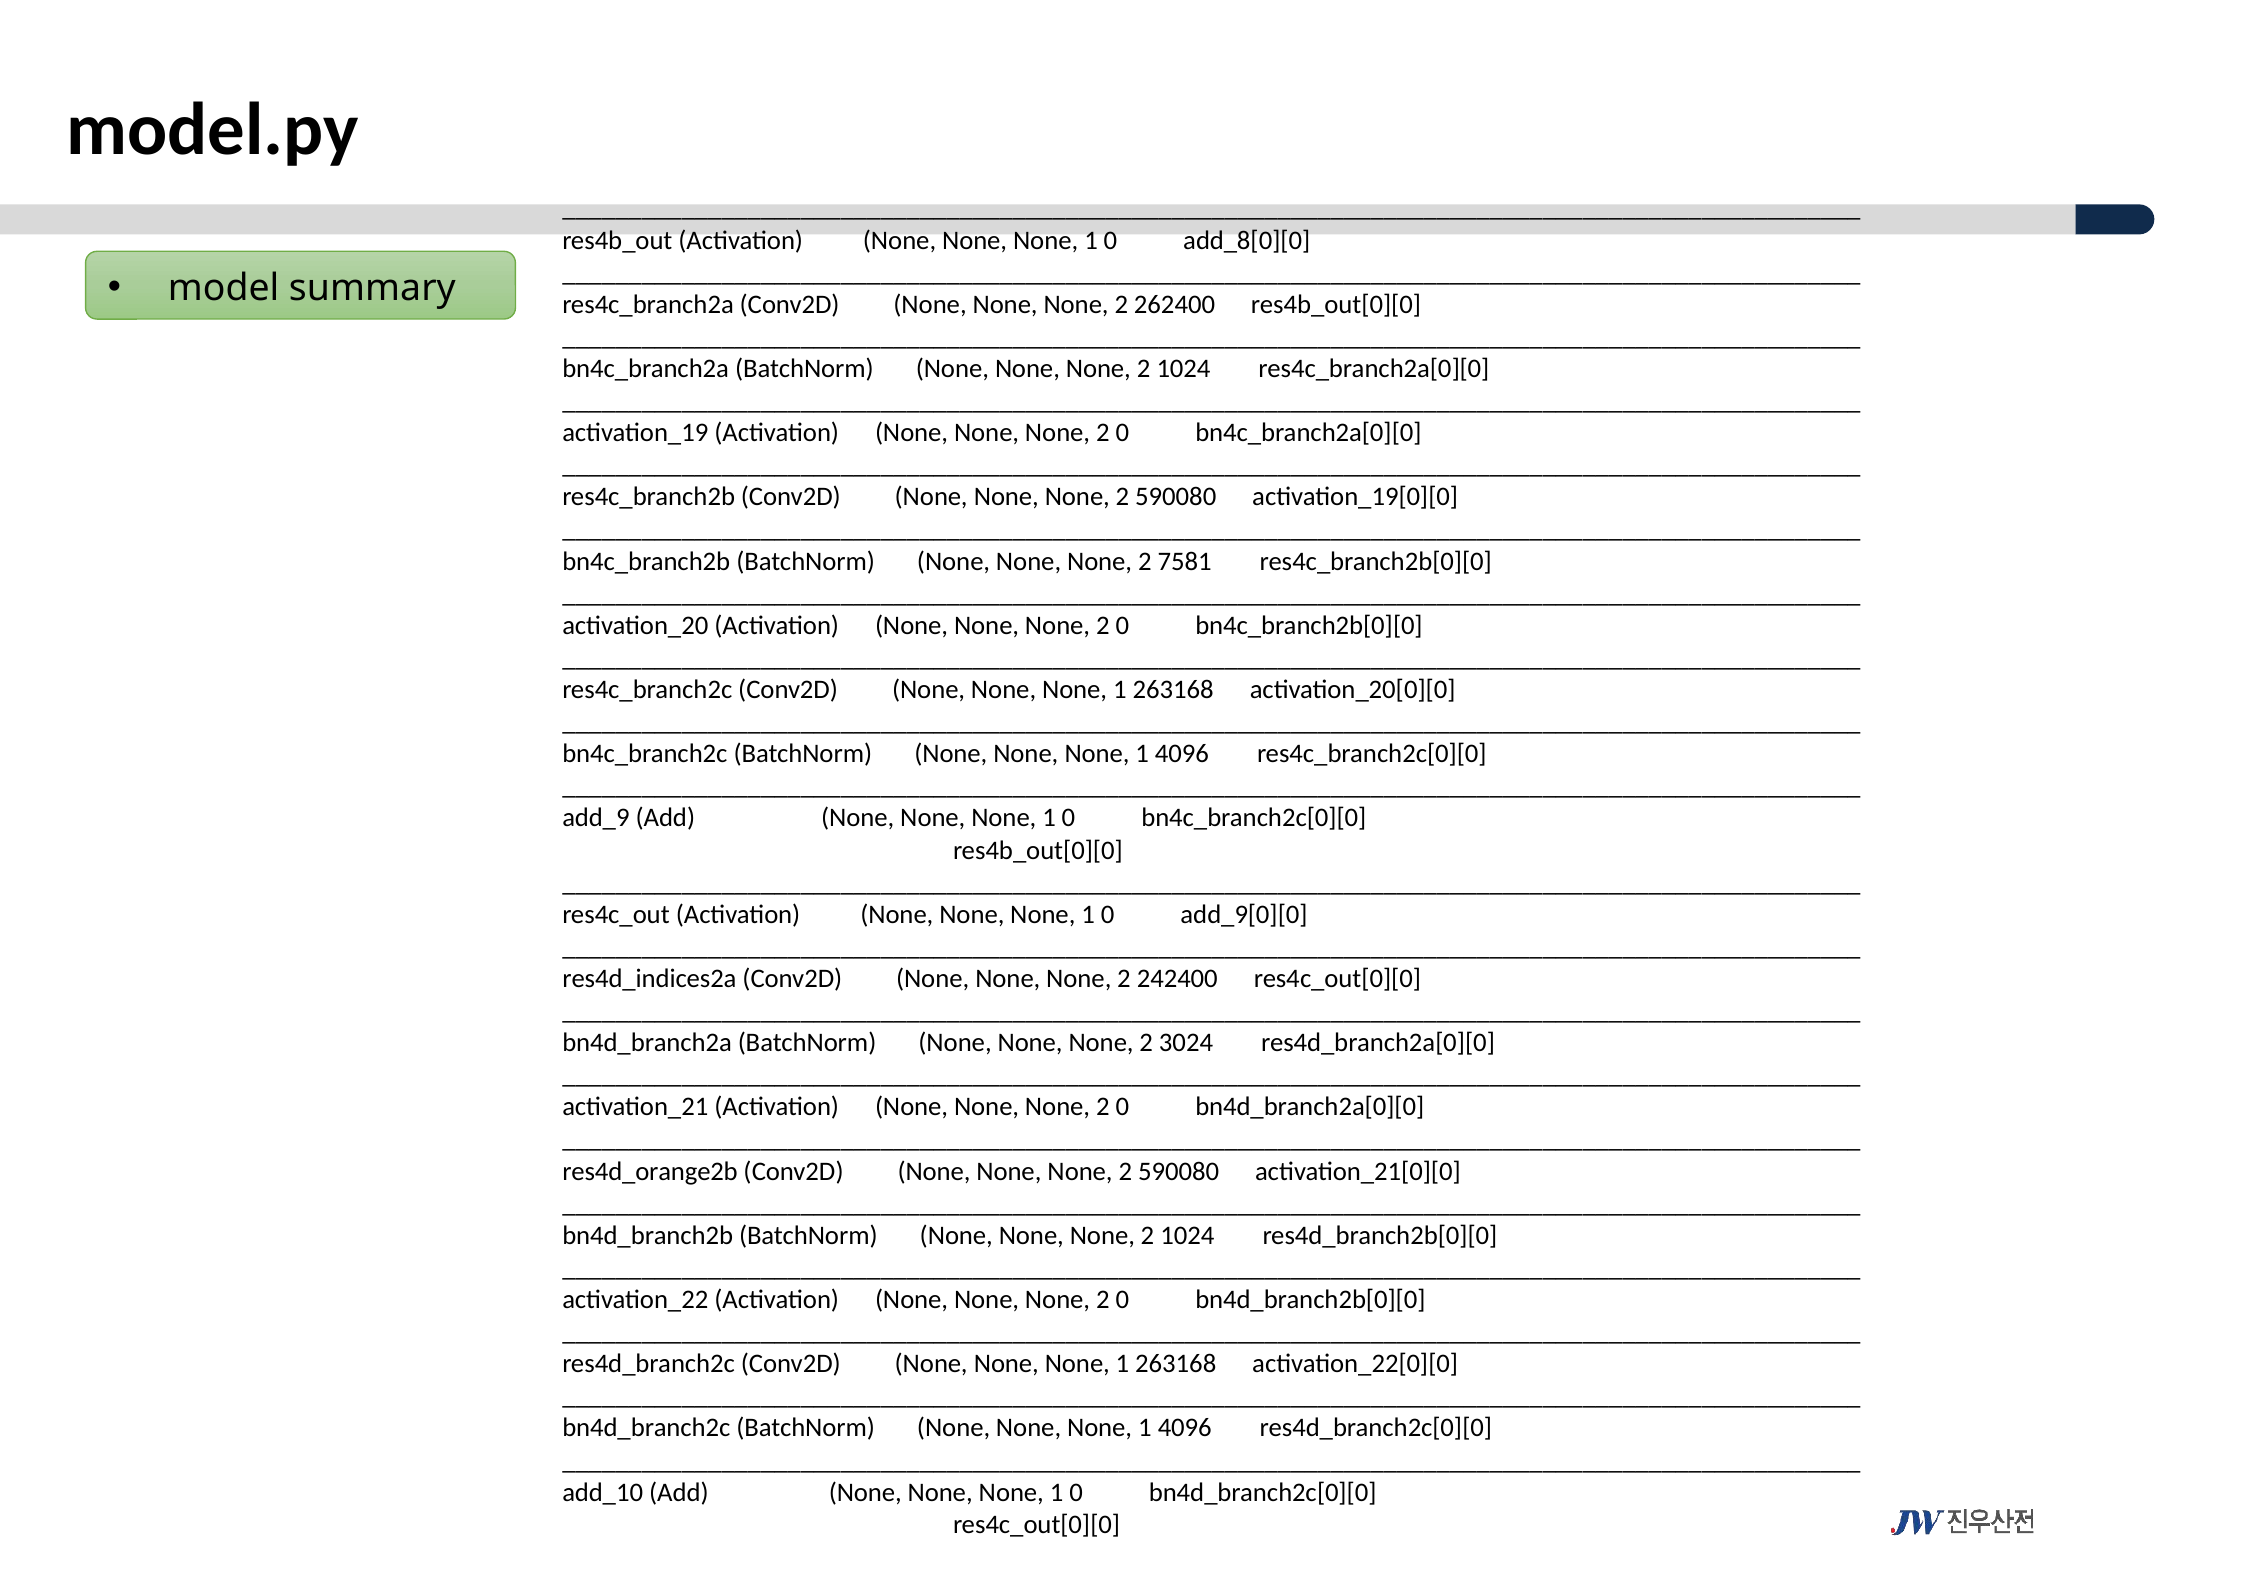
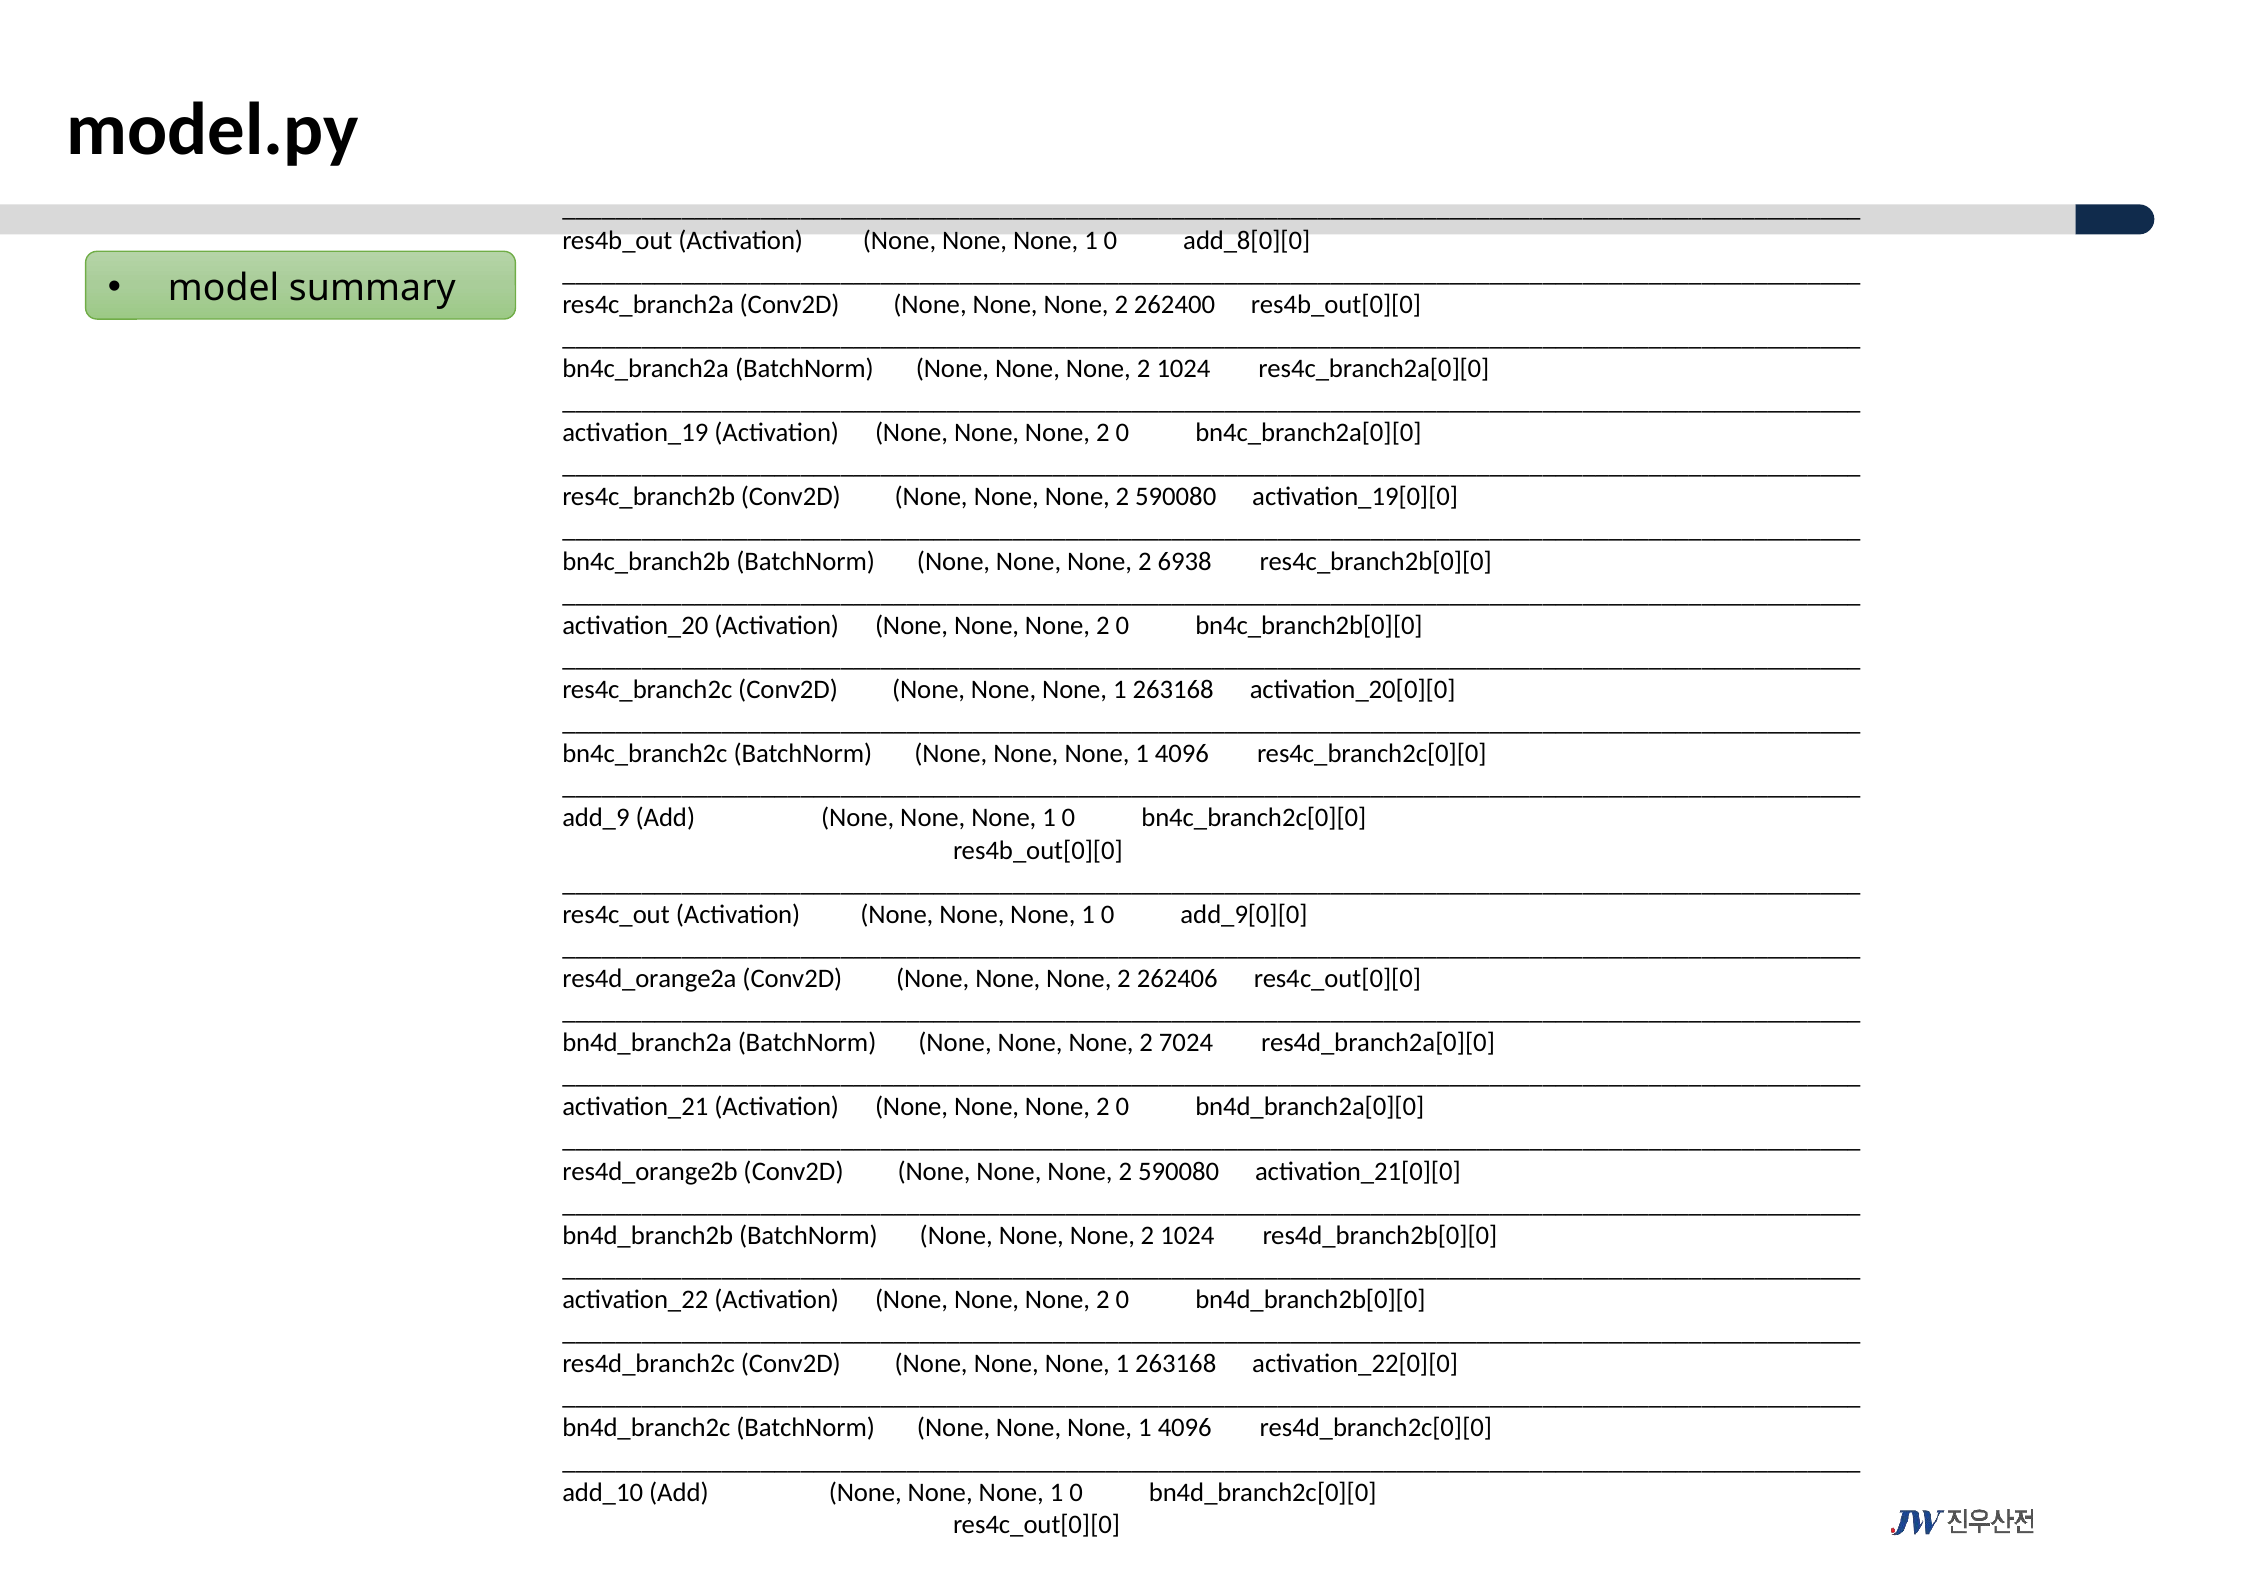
7581: 7581 -> 6938
res4d_indices2a: res4d_indices2a -> res4d_orange2a
242400: 242400 -> 262406
3024: 3024 -> 7024
